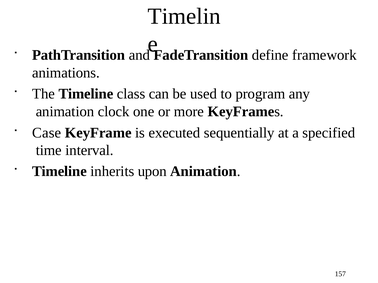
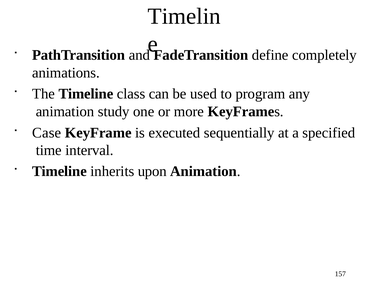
framework: framework -> completely
clock: clock -> study
